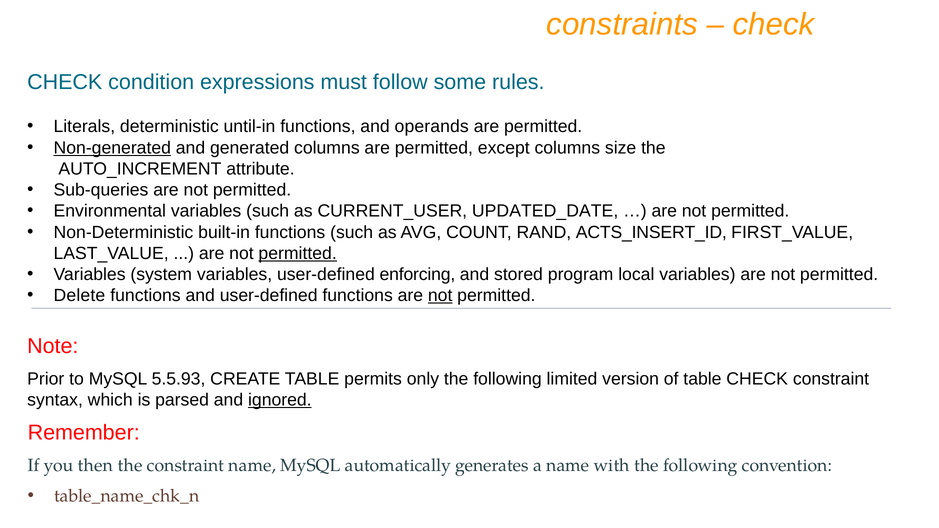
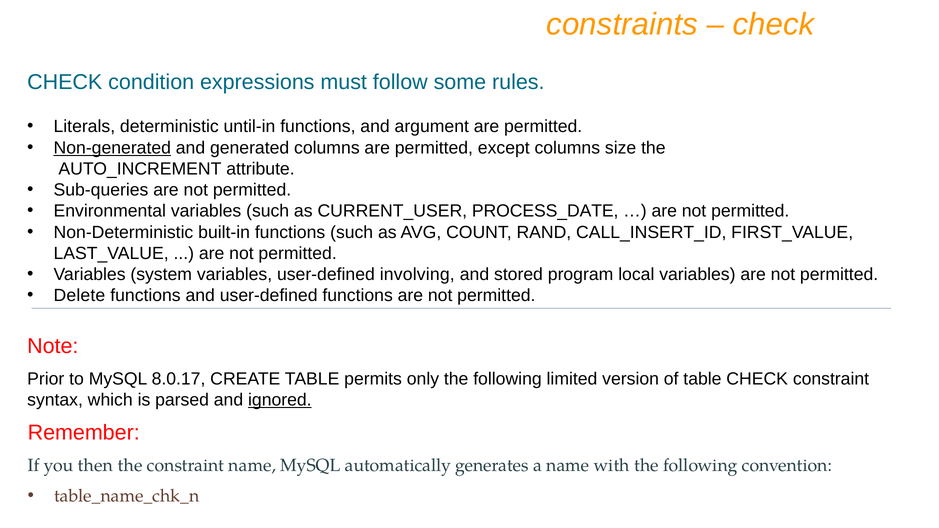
operands: operands -> argument
UPDATED_DATE: UPDATED_DATE -> PROCESS_DATE
ACTS_INSERT_ID: ACTS_INSERT_ID -> CALL_INSERT_ID
permitted at (298, 253) underline: present -> none
enforcing: enforcing -> involving
not at (440, 296) underline: present -> none
5.5.93: 5.5.93 -> 8.0.17
